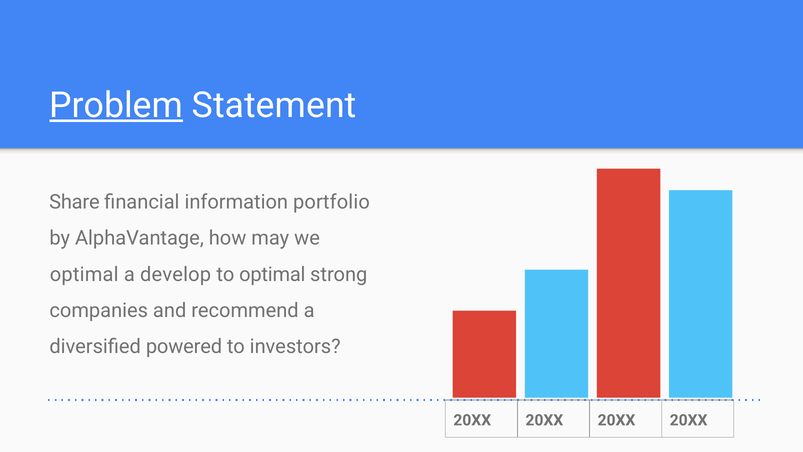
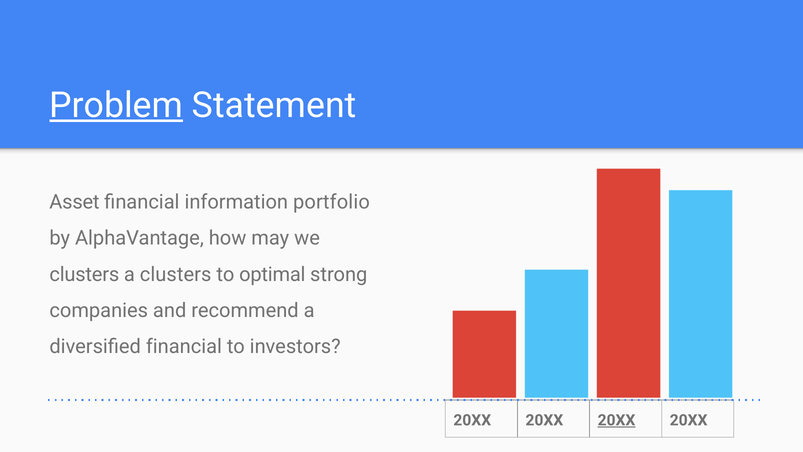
Share: Share -> Asset
optimal at (84, 274): optimal -> clusters
a develop: develop -> clusters
diversified powered: powered -> financial
20XX at (616, 420) underline: none -> present
